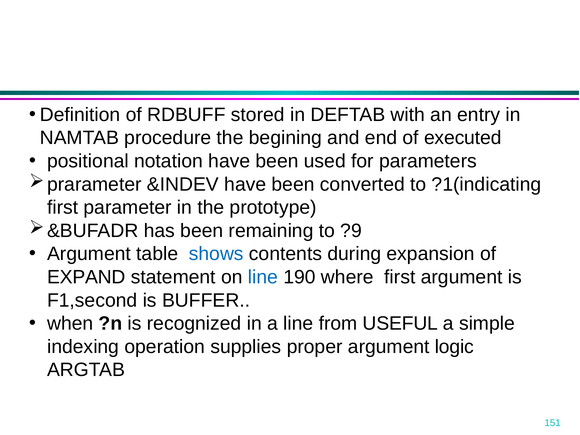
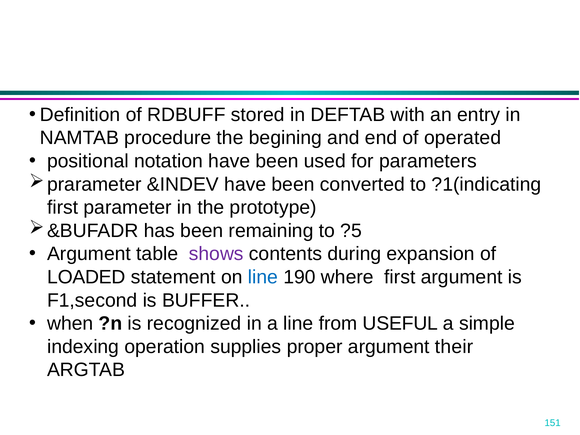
executed: executed -> operated
?9: ?9 -> ?5
shows colour: blue -> purple
EXPAND: EXPAND -> LOADED
logic: logic -> their
